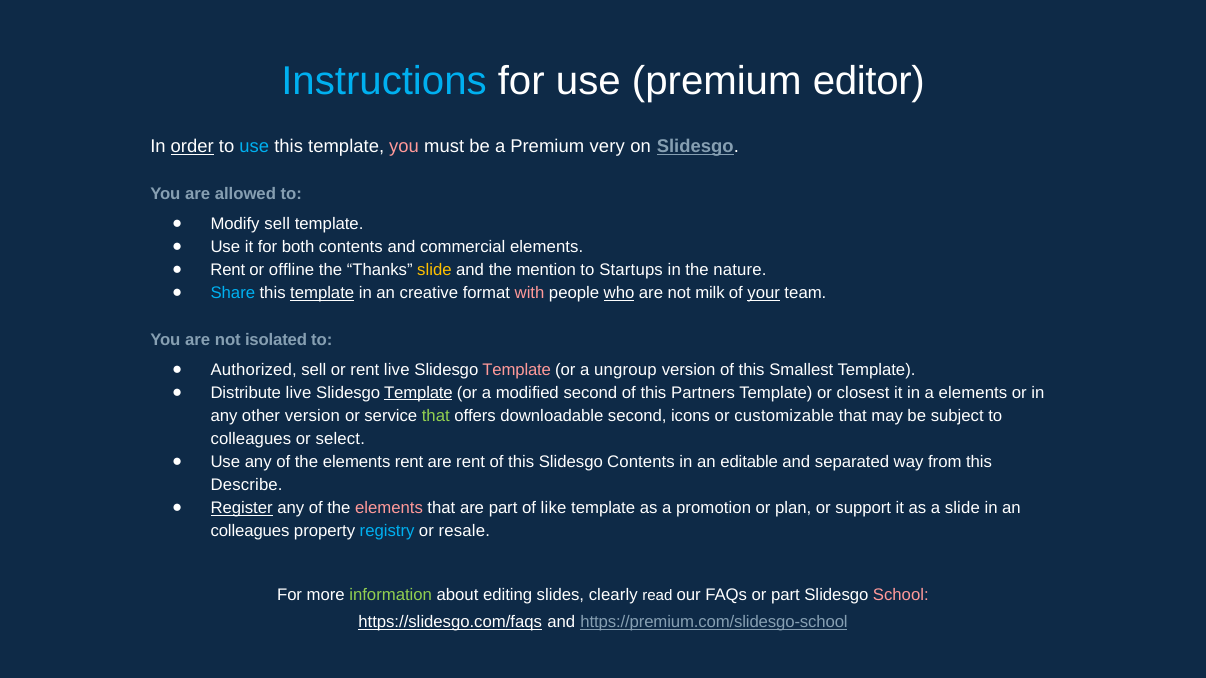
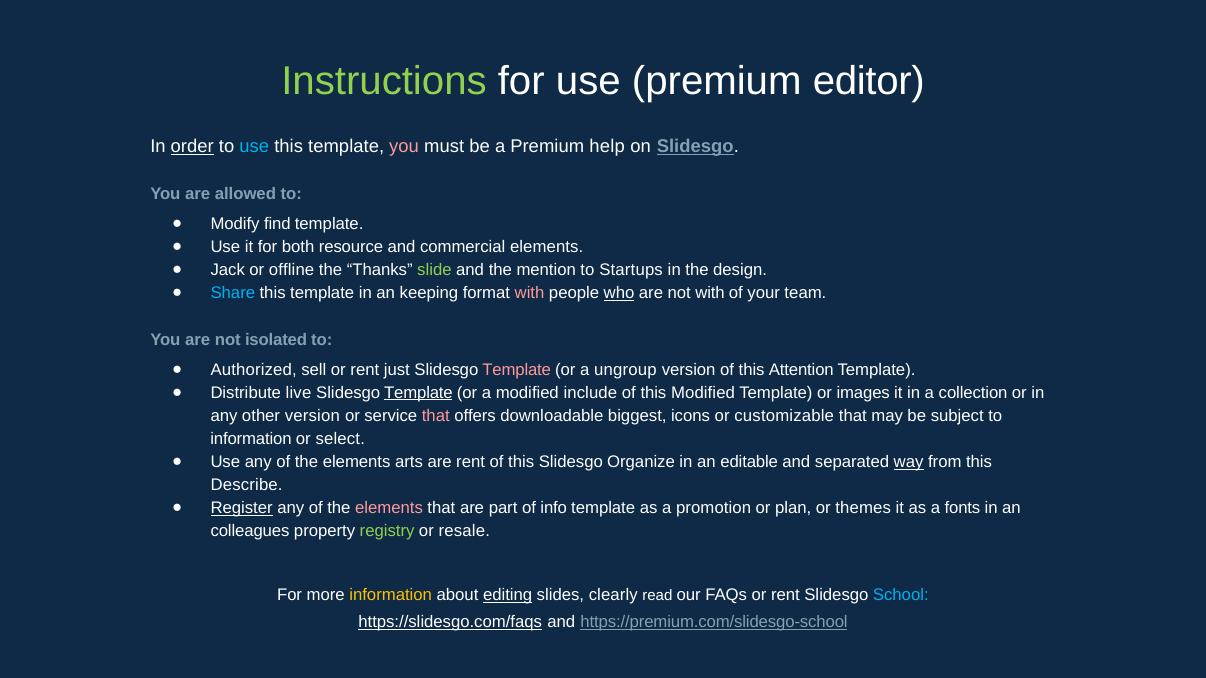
Instructions colour: light blue -> light green
very: very -> help
Modify sell: sell -> find
both contents: contents -> resource
Rent at (228, 270): Rent -> Jack
slide at (434, 270) colour: yellow -> light green
nature: nature -> design
template at (322, 293) underline: present -> none
creative: creative -> keeping
not milk: milk -> with
your underline: present -> none
rent live: live -> just
Smallest: Smallest -> Attention
modified second: second -> include
this Partners: Partners -> Modified
closest: closest -> images
a elements: elements -> collection
that at (436, 416) colour: light green -> pink
downloadable second: second -> biggest
colleagues at (251, 439): colleagues -> information
elements rent: rent -> arts
Slidesgo Contents: Contents -> Organize
way underline: none -> present
like: like -> info
support: support -> themes
a slide: slide -> fonts
registry colour: light blue -> light green
information at (391, 595) colour: light green -> yellow
editing underline: none -> present
FAQs or part: part -> rent
School colour: pink -> light blue
